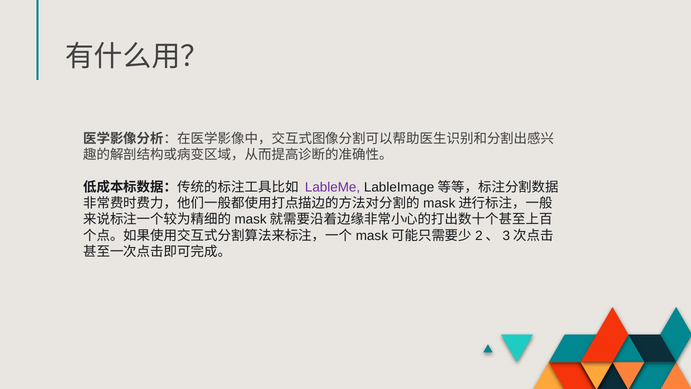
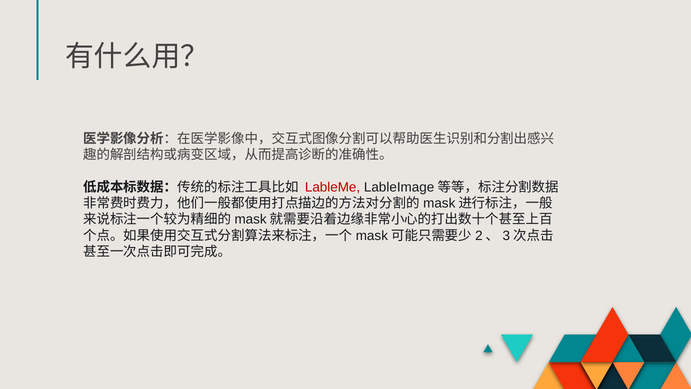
LableMe colour: purple -> red
